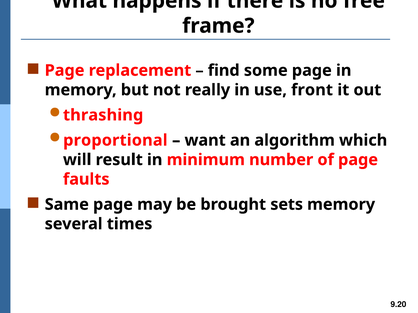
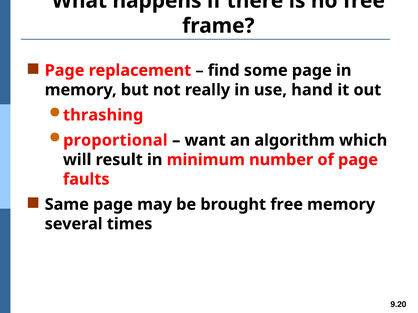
front: front -> hand
brought sets: sets -> free
